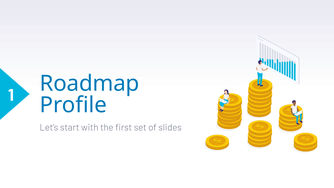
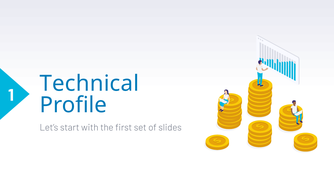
Roadmap: Roadmap -> Technical
